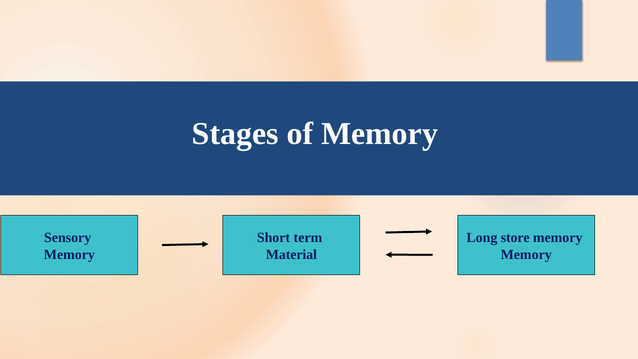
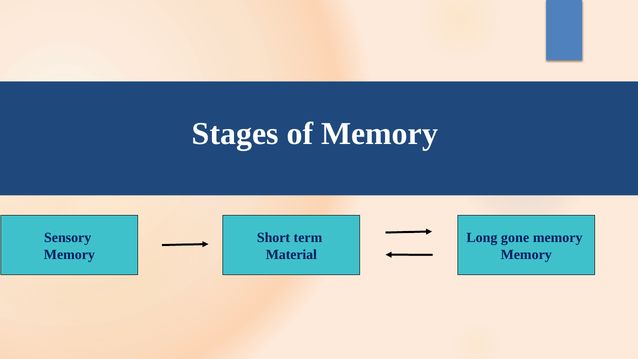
store: store -> gone
